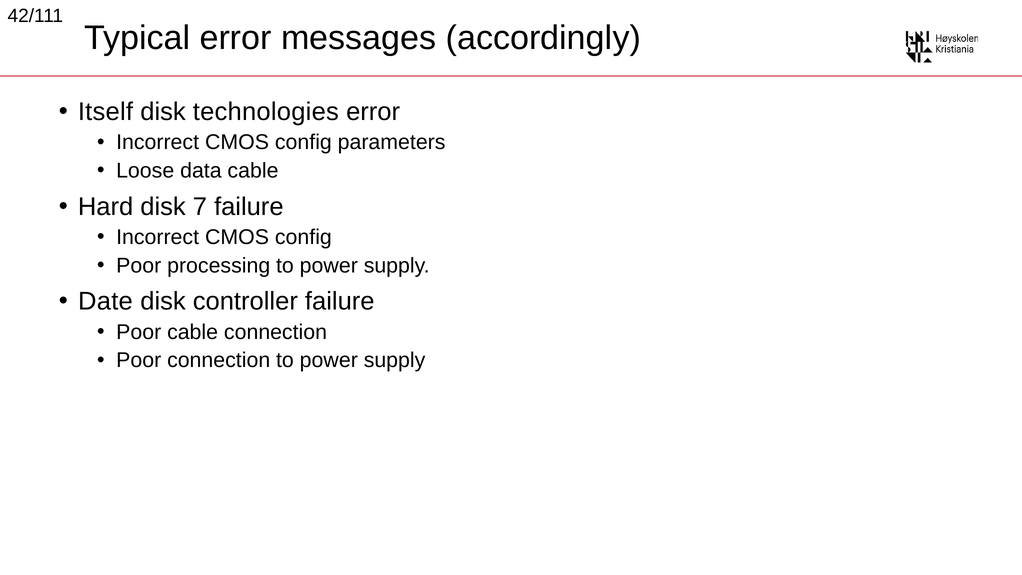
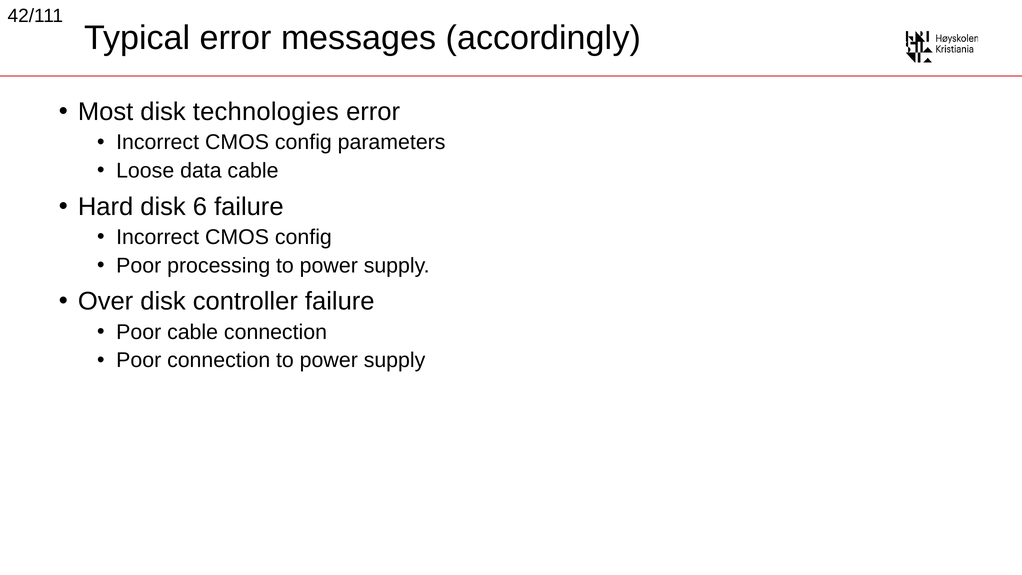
Itself: Itself -> Most
7: 7 -> 6
Date: Date -> Over
